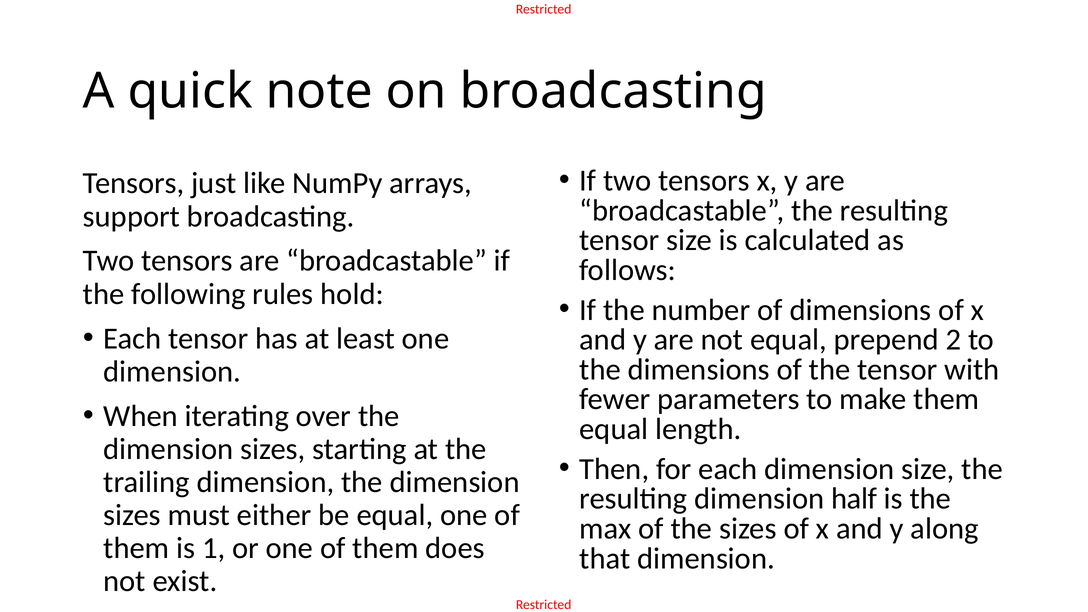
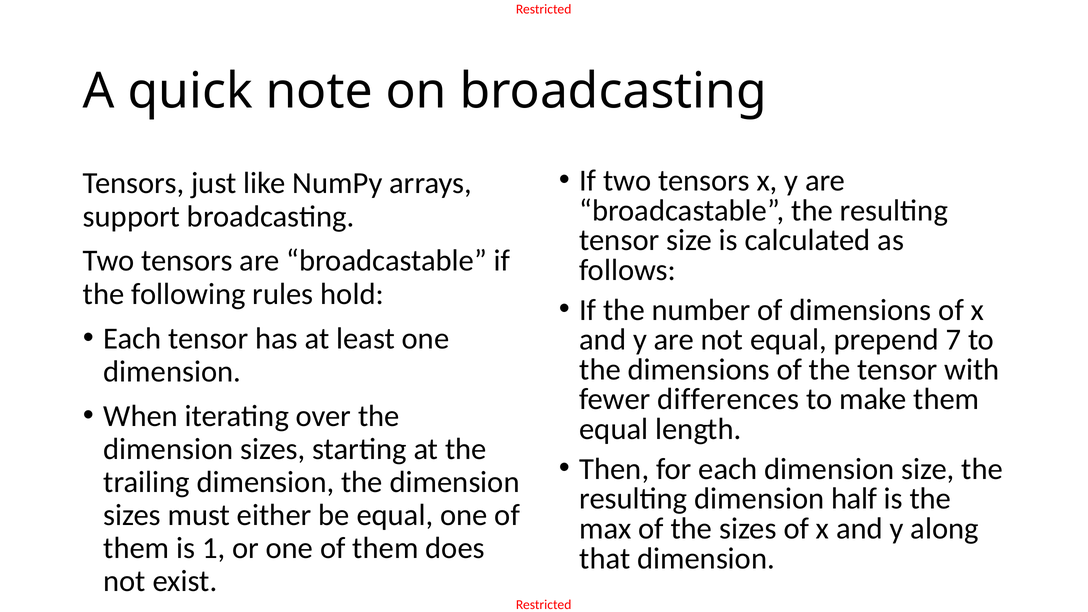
2: 2 -> 7
parameters: parameters -> differences
